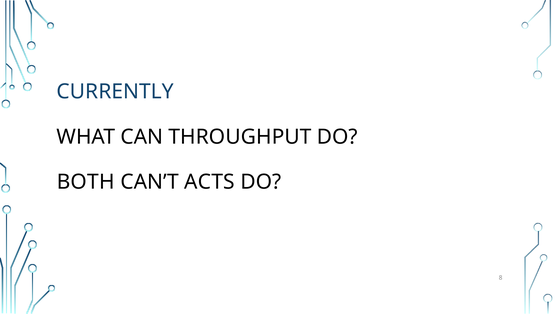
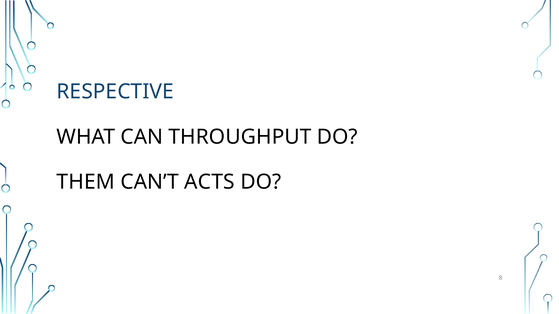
CURRENTLY: CURRENTLY -> RESPECTIVE
BOTH: BOTH -> THEM
